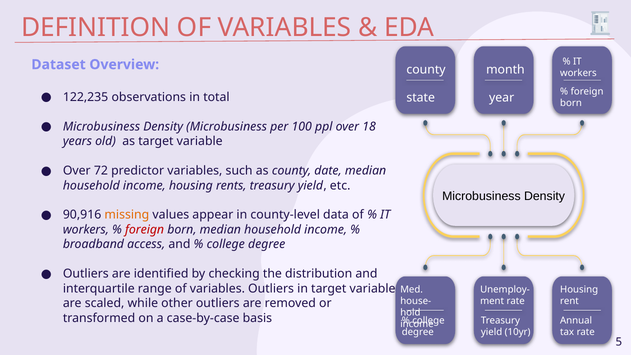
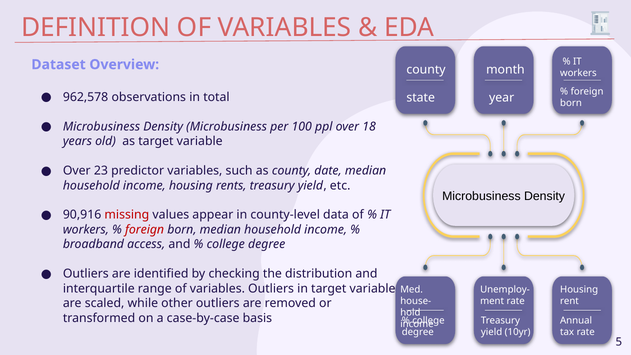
122,235: 122,235 -> 962,578
72: 72 -> 23
missing colour: orange -> red
